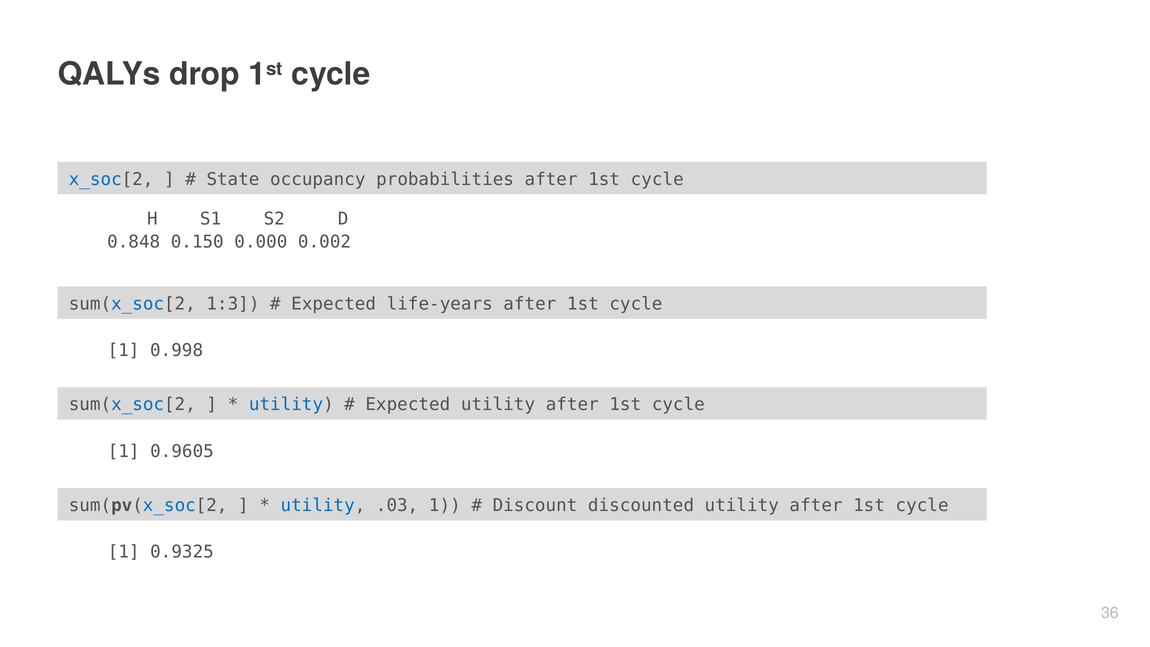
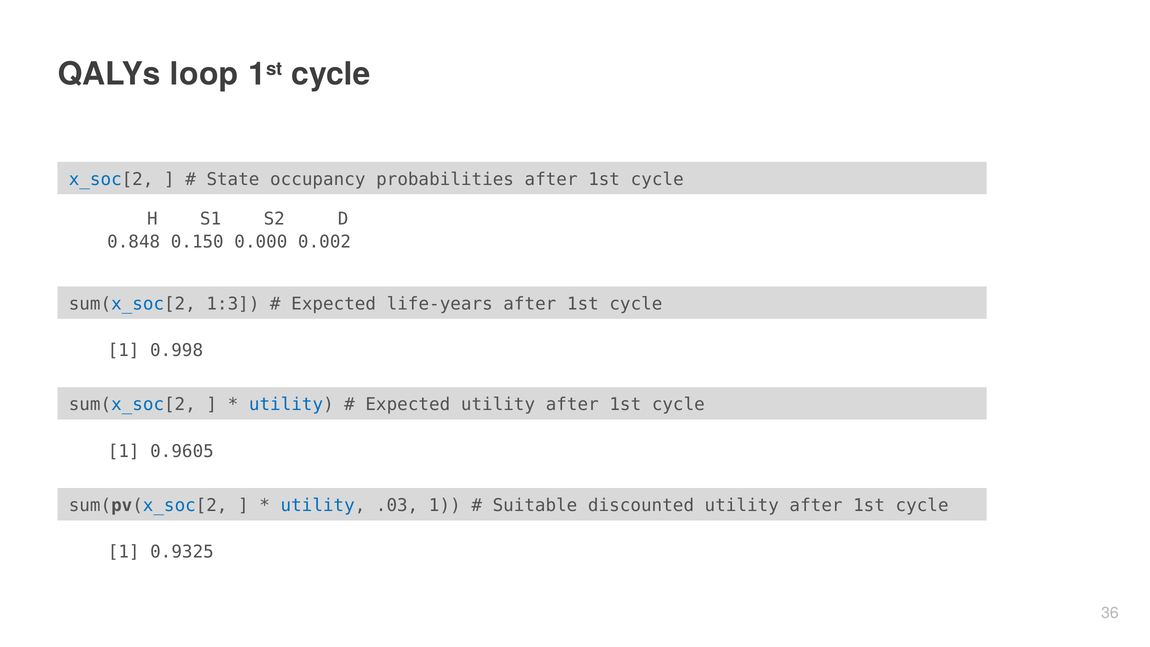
drop: drop -> loop
Discount: Discount -> Suitable
